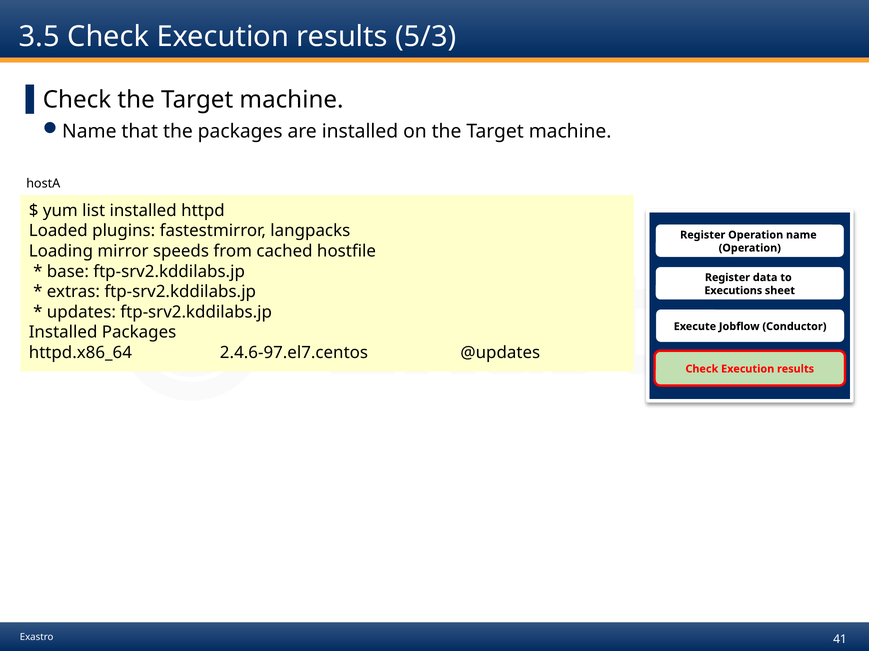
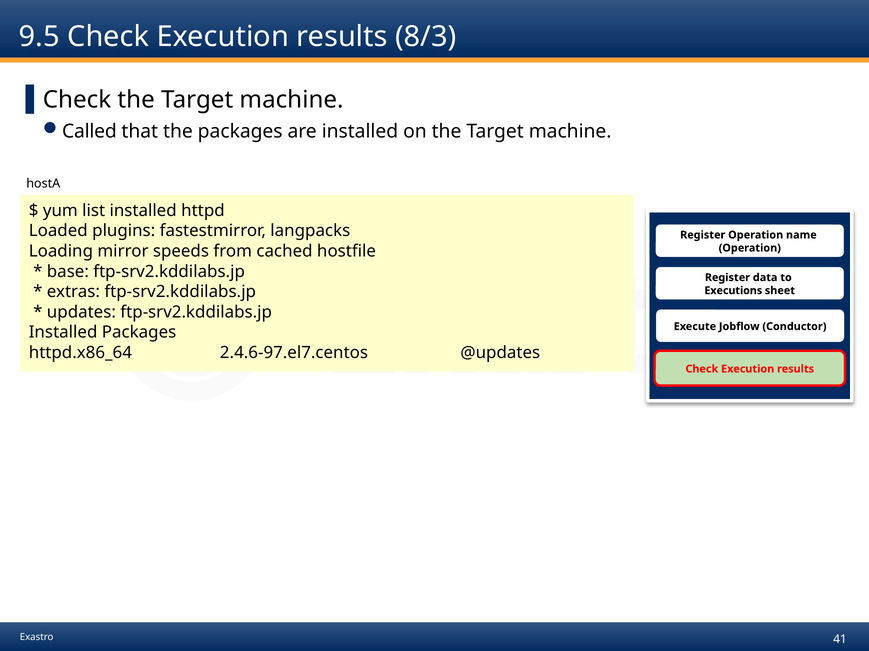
3.5: 3.5 -> 9.5
5/3: 5/3 -> 8/3
Name at (89, 132): Name -> Called
